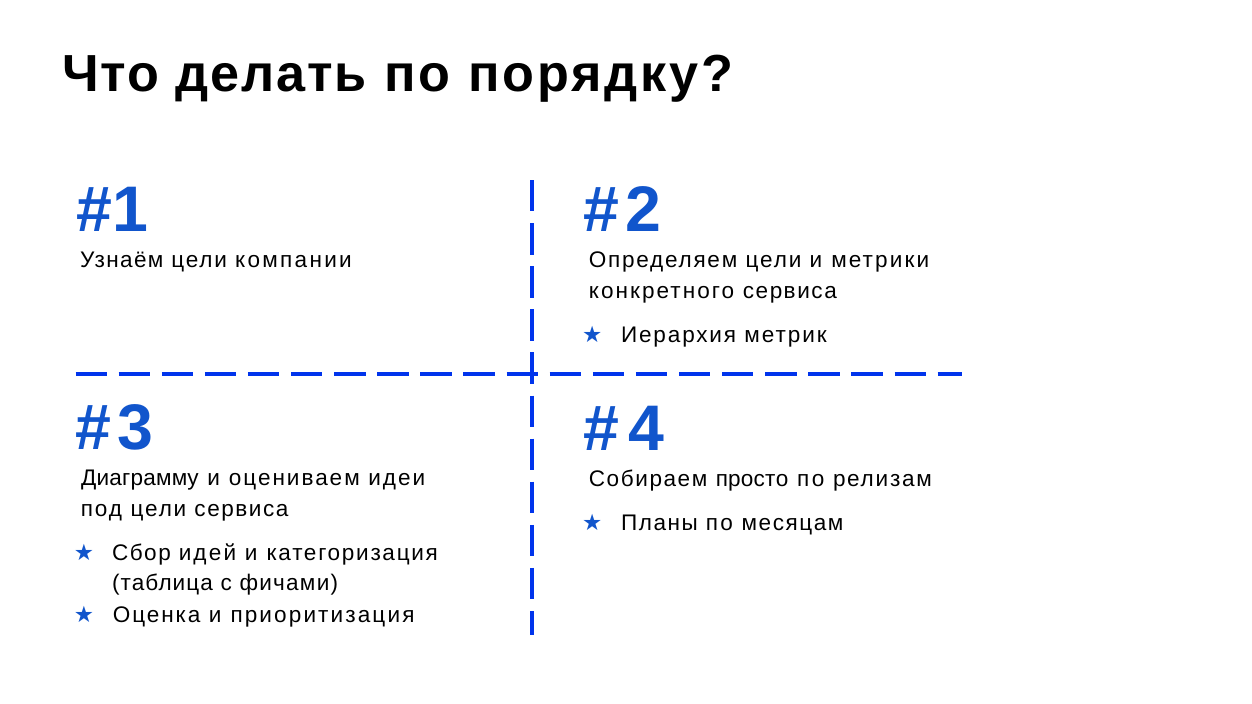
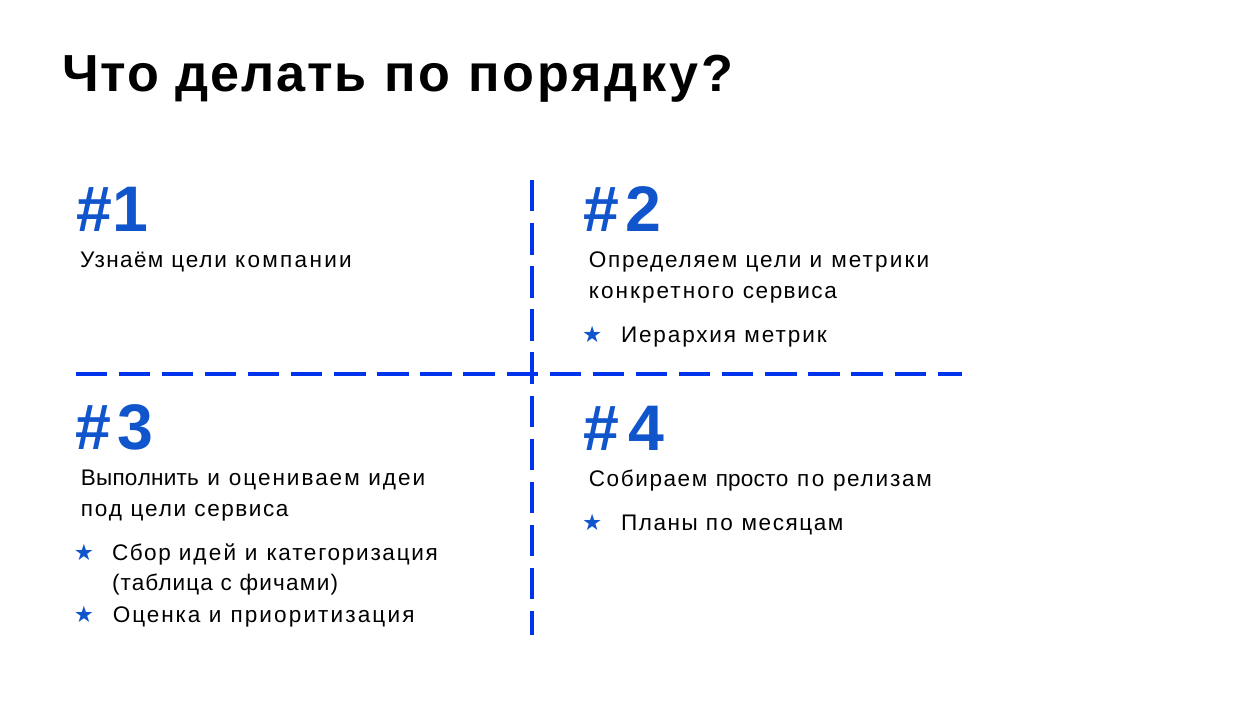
Диаграмму: Диаграмму -> Выполнить
